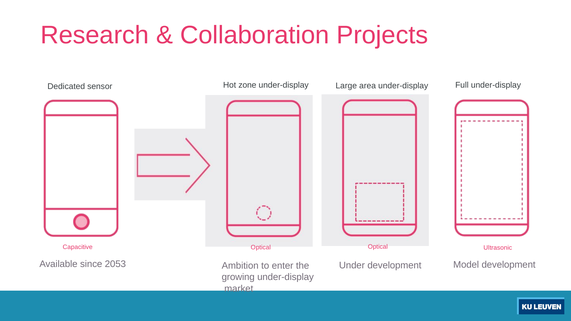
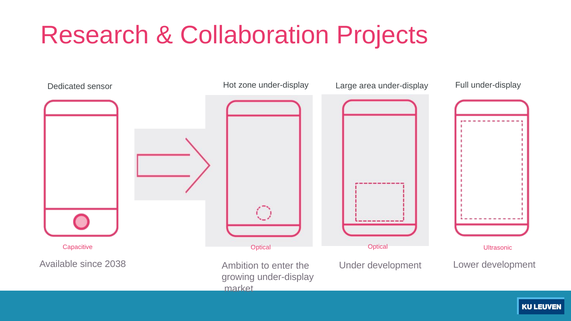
2053: 2053 -> 2038
Model: Model -> Lower
